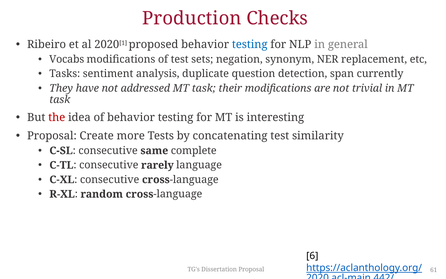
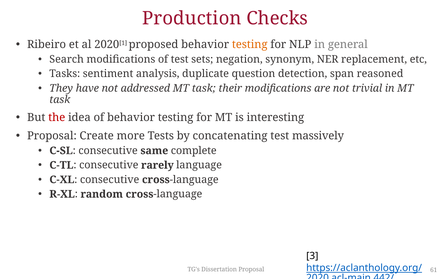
testing at (250, 44) colour: blue -> orange
Vocabs: Vocabs -> Search
currently: currently -> reasoned
similarity: similarity -> massively
6: 6 -> 3
